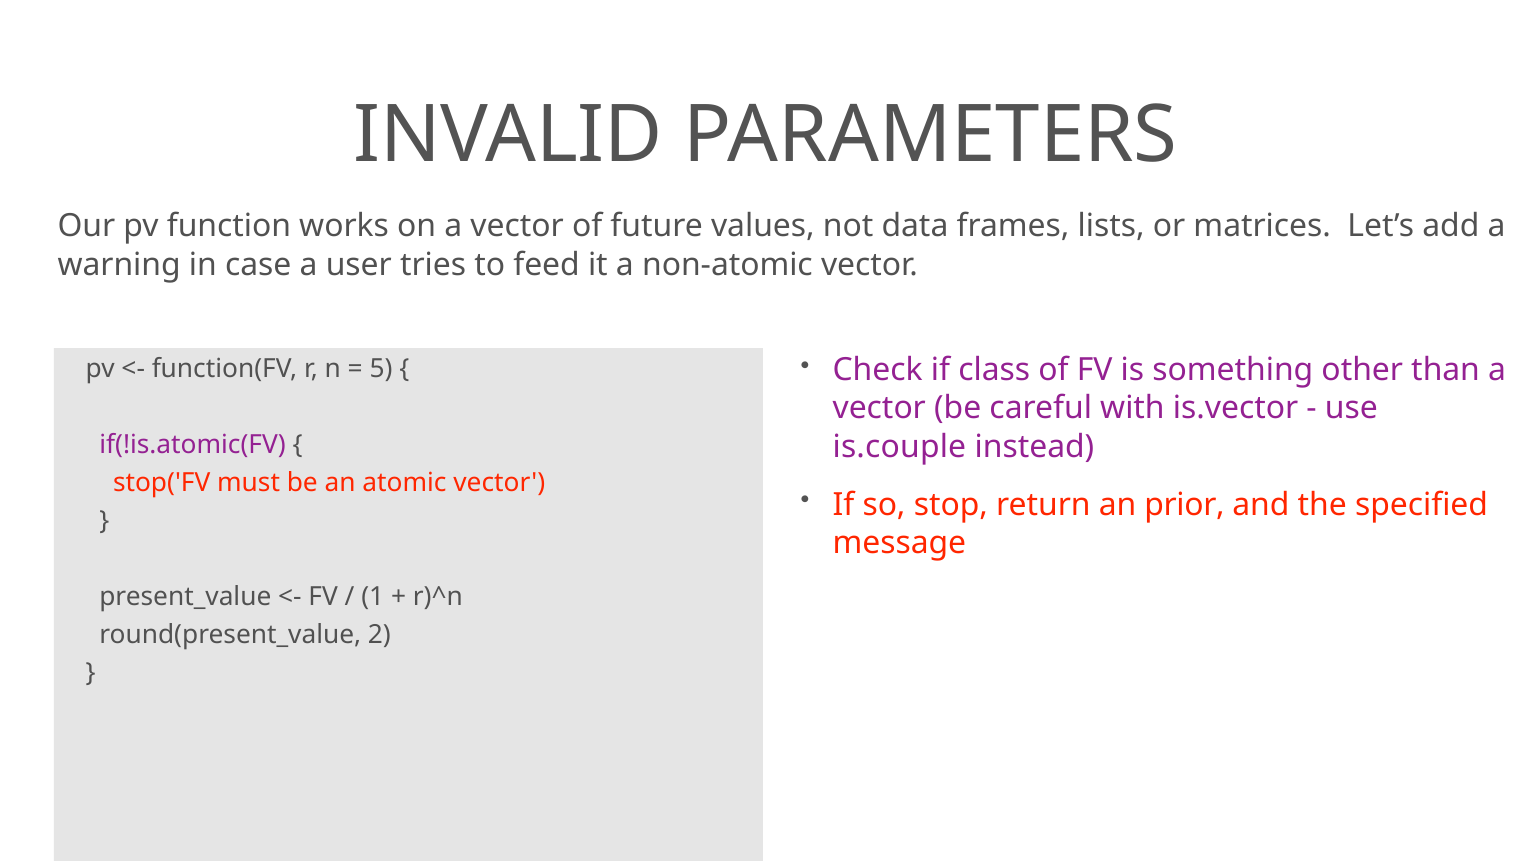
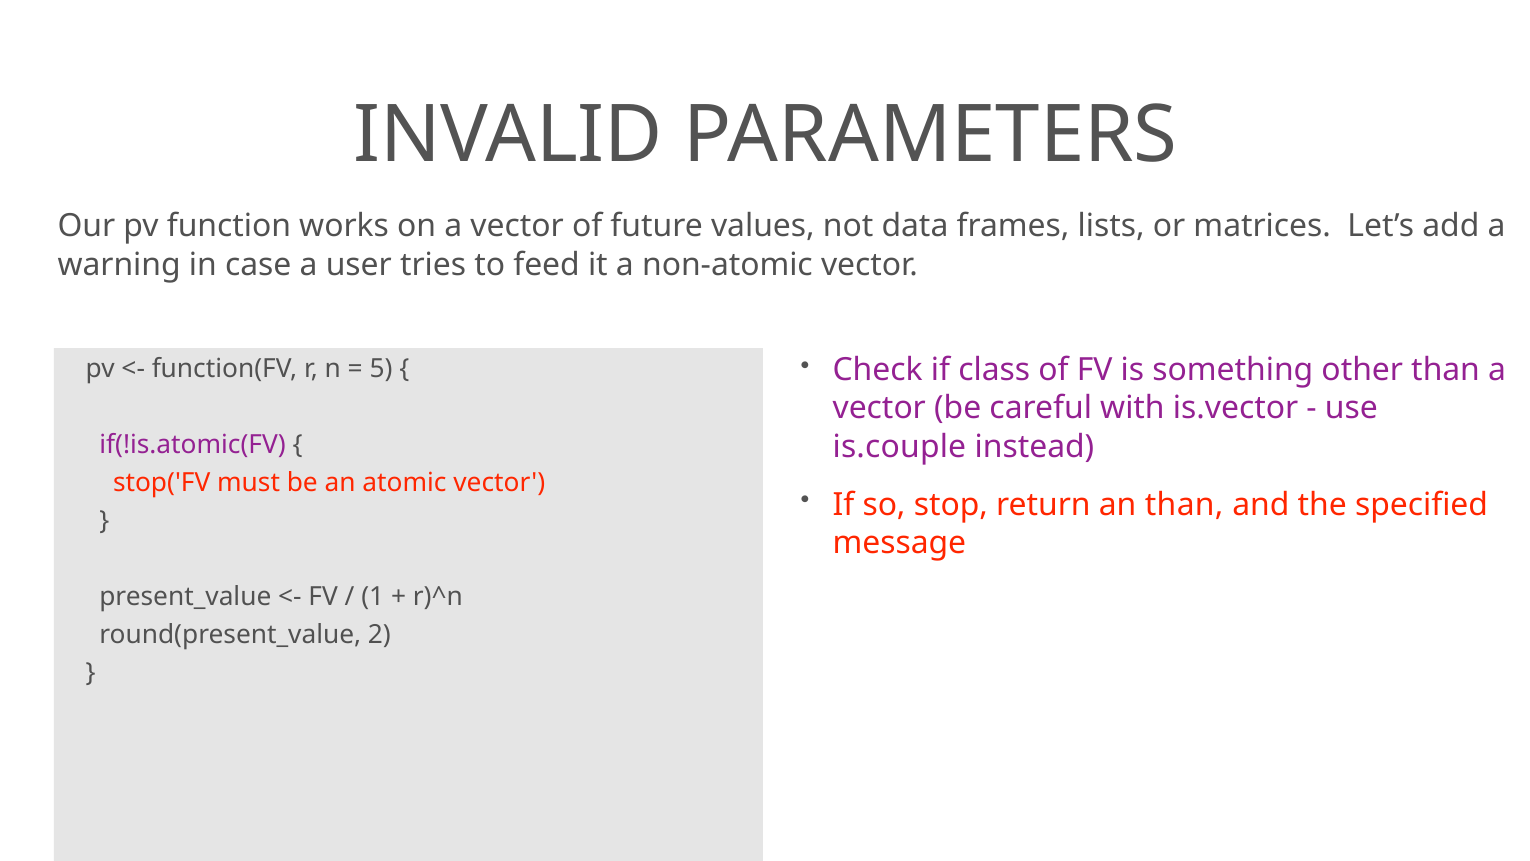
an prior: prior -> than
